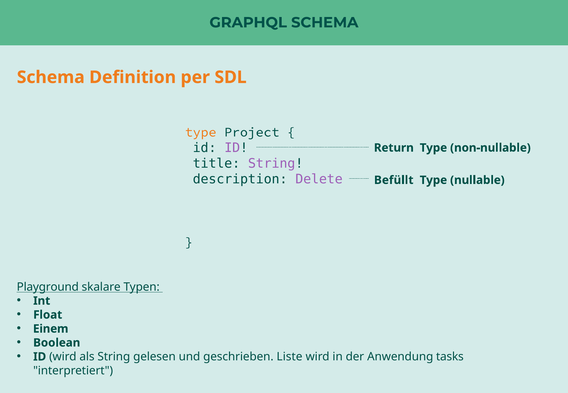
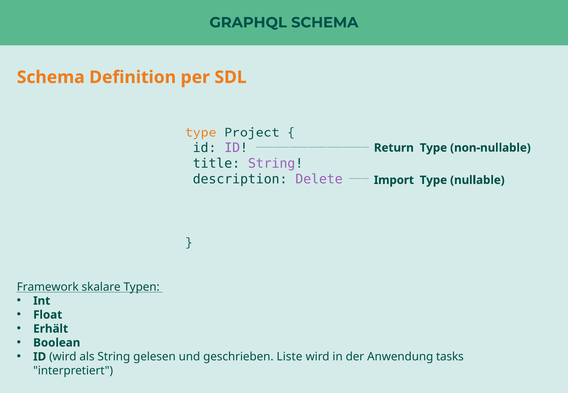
Befüllt: Befüllt -> Import
Playground: Playground -> Framework
Einem: Einem -> Erhält
